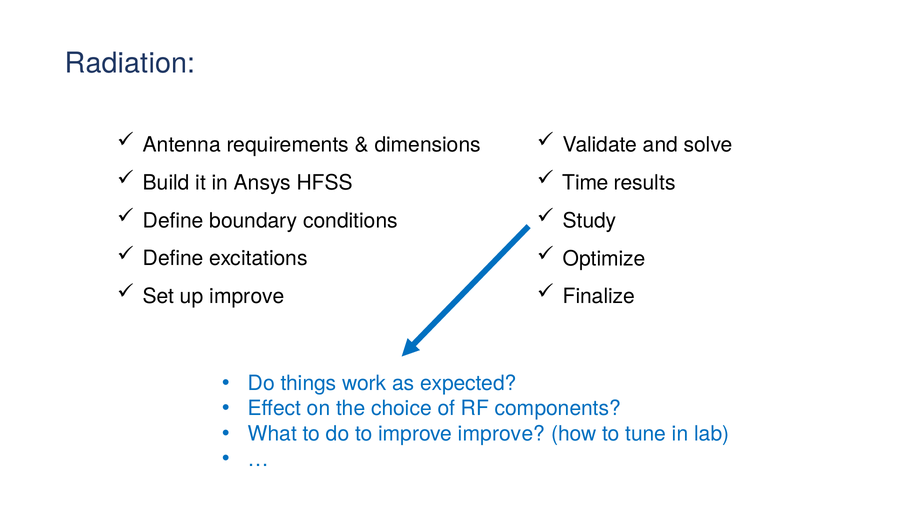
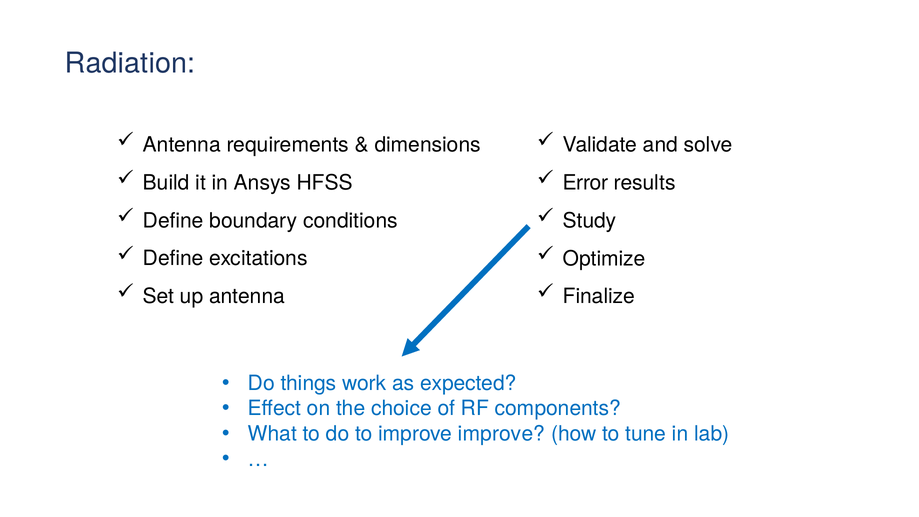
Time: Time -> Error
up improve: improve -> antenna
